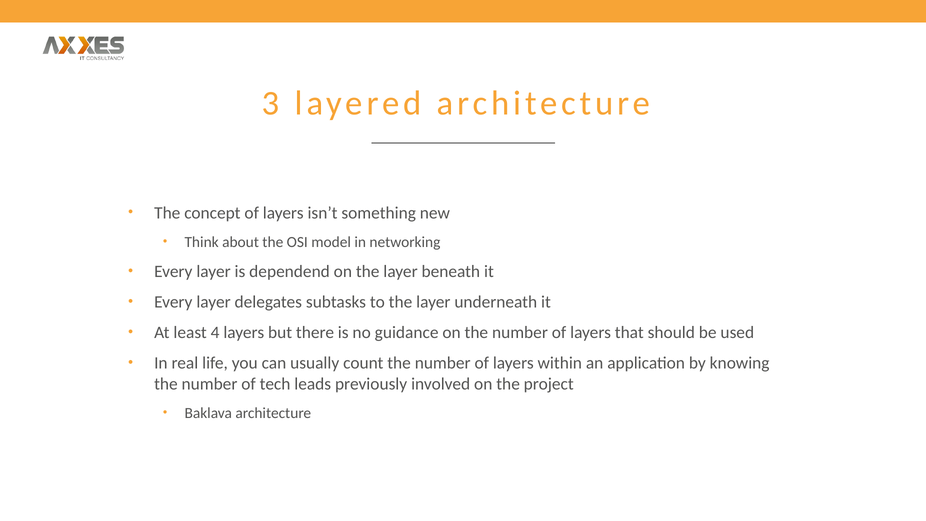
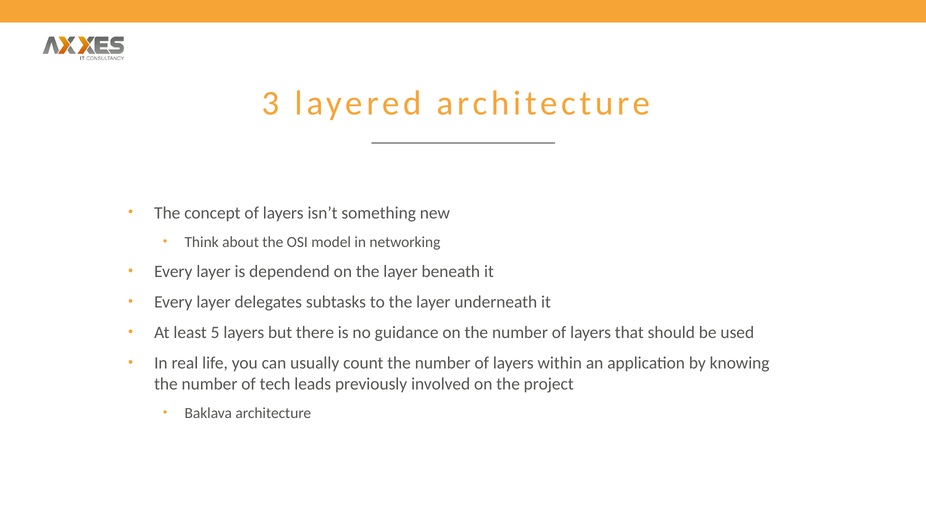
4: 4 -> 5
